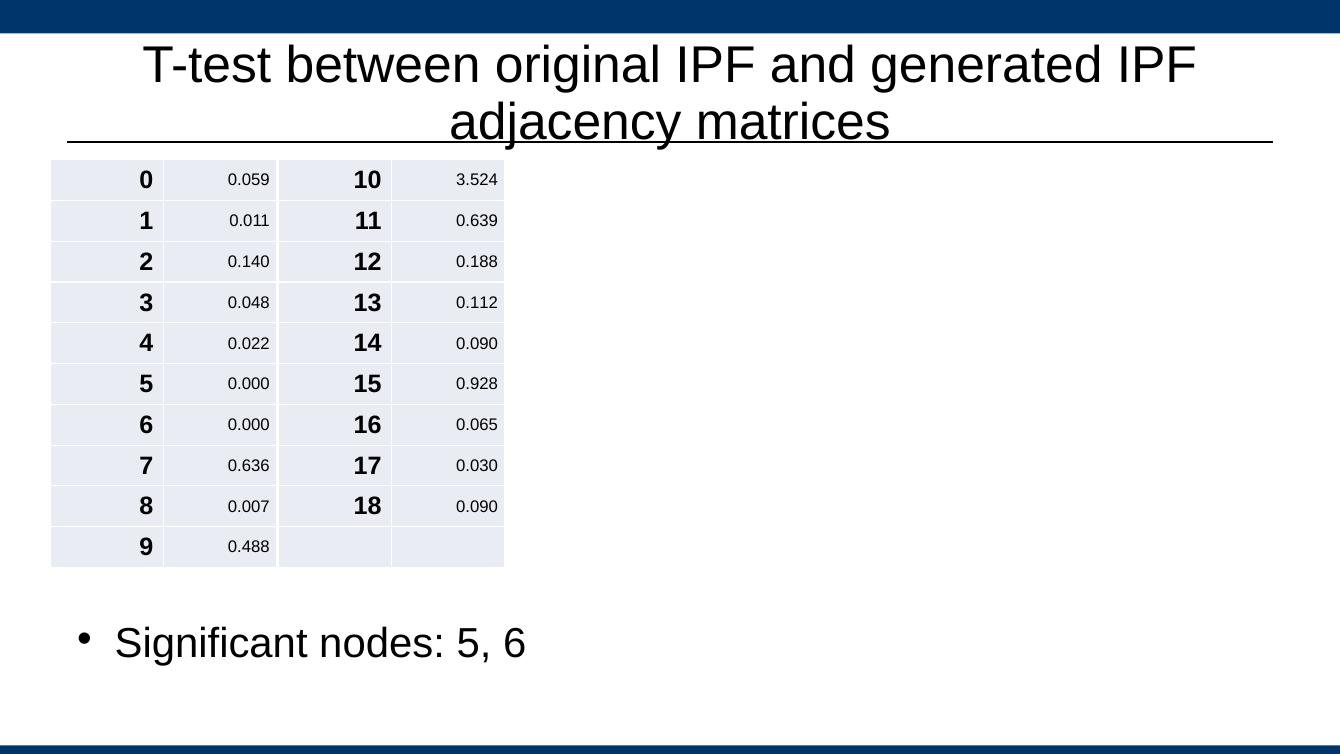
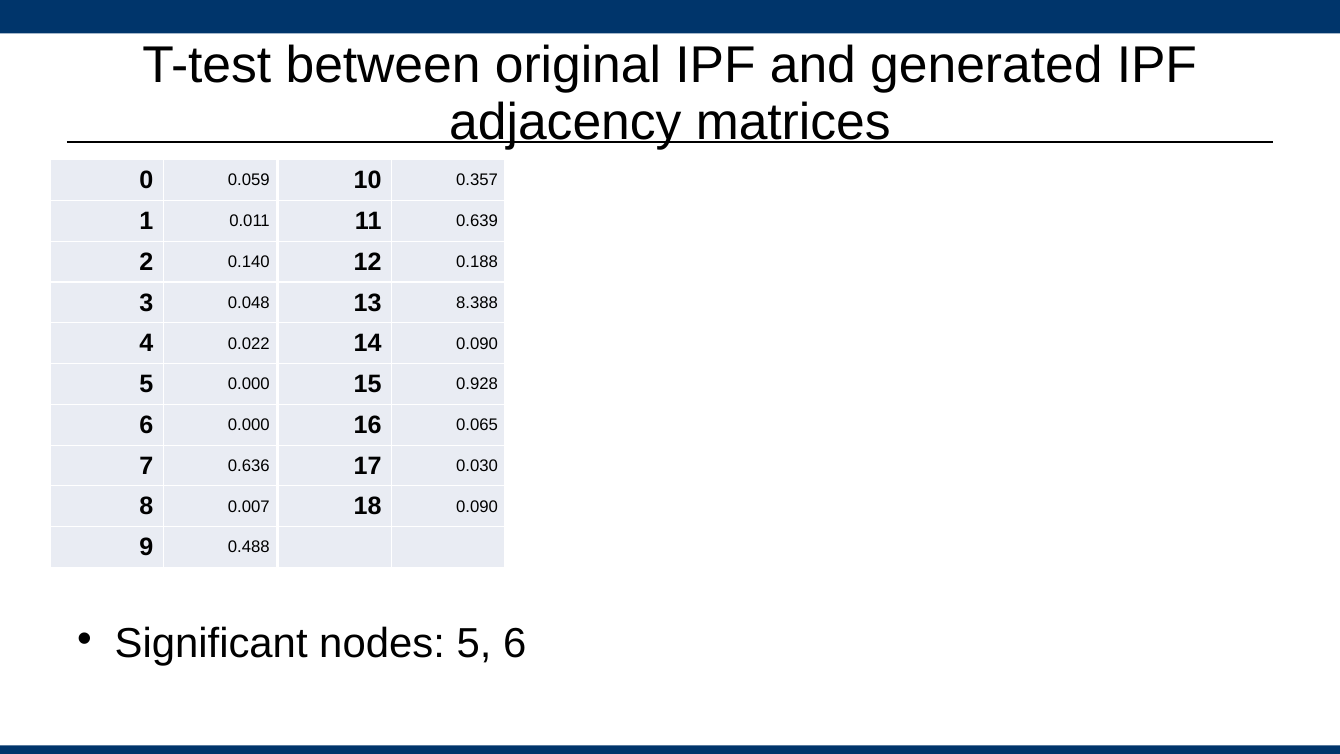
3.524: 3.524 -> 0.357
0.112: 0.112 -> 8.388
